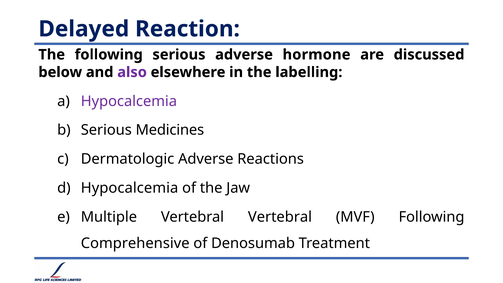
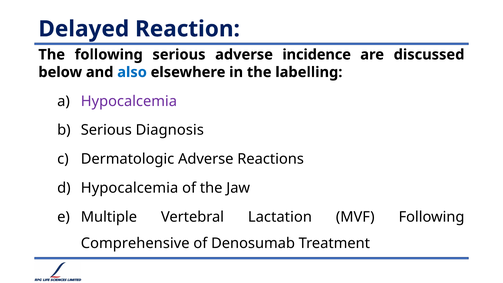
hormone: hormone -> incidence
also colour: purple -> blue
Medicines: Medicines -> Diagnosis
Vertebral Vertebral: Vertebral -> Lactation
